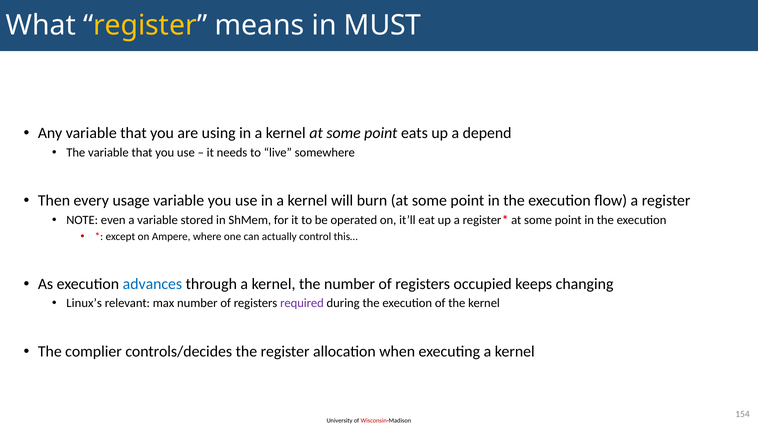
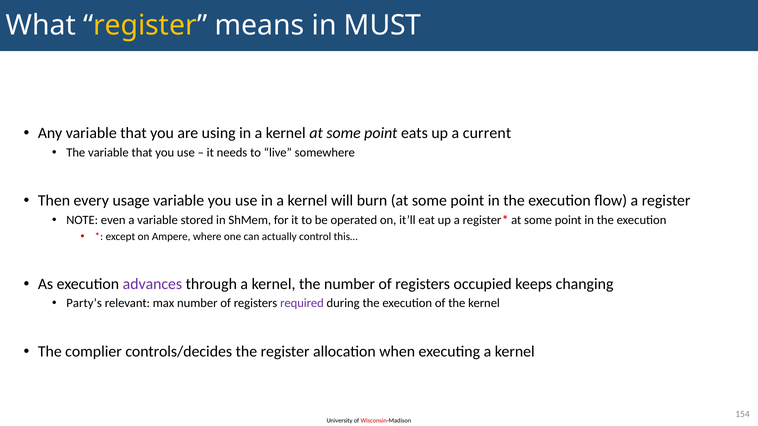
depend: depend -> current
advances colour: blue -> purple
Linux’s: Linux’s -> Party’s
